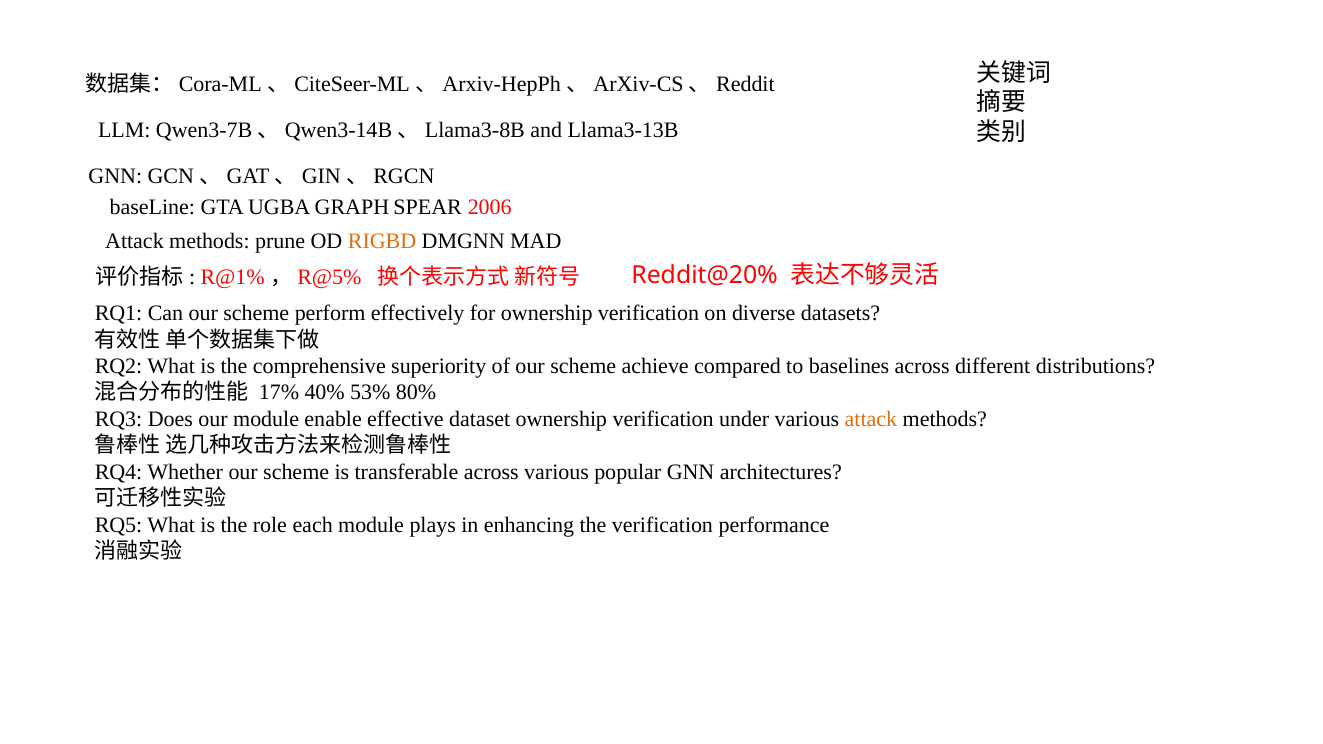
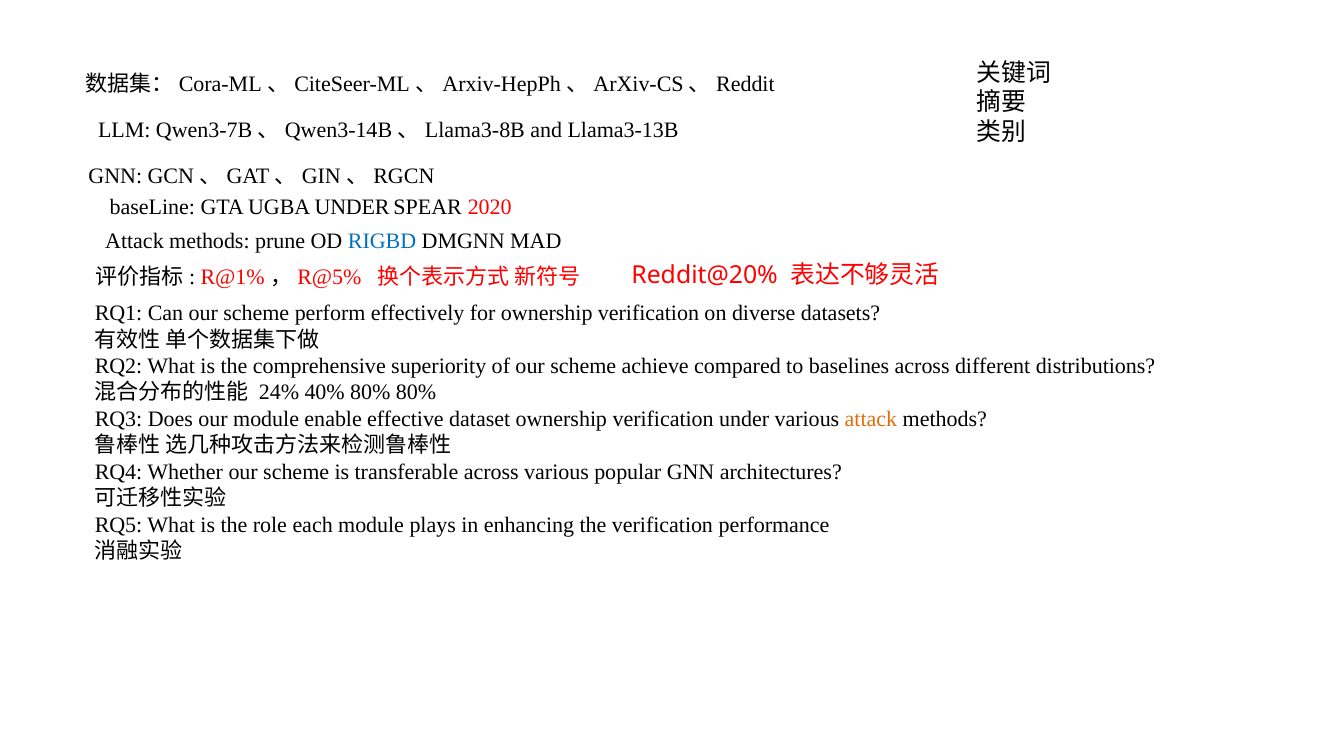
UGBA GRAPH: GRAPH -> UNDER
2006: 2006 -> 2020
RIGBD colour: orange -> blue
17%: 17% -> 24%
40% 53%: 53% -> 80%
